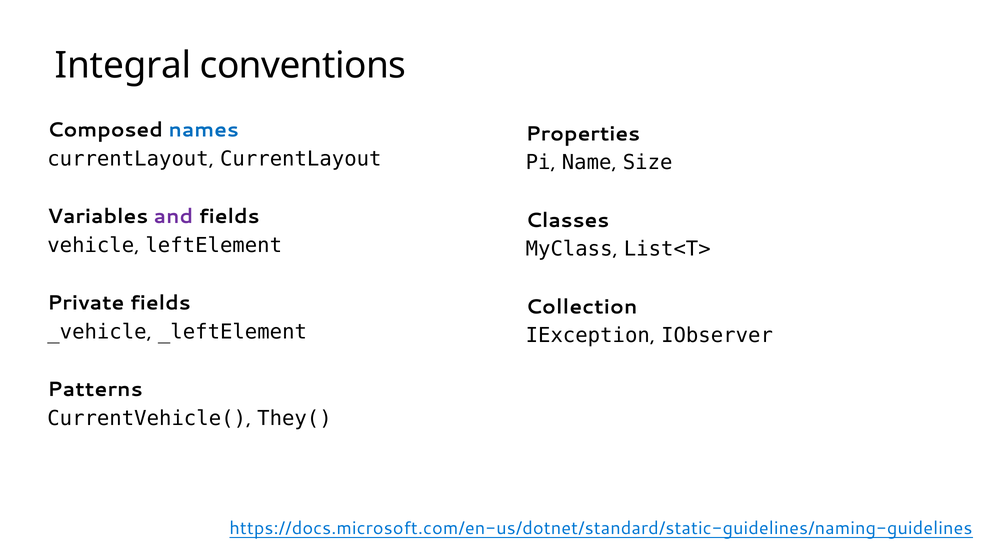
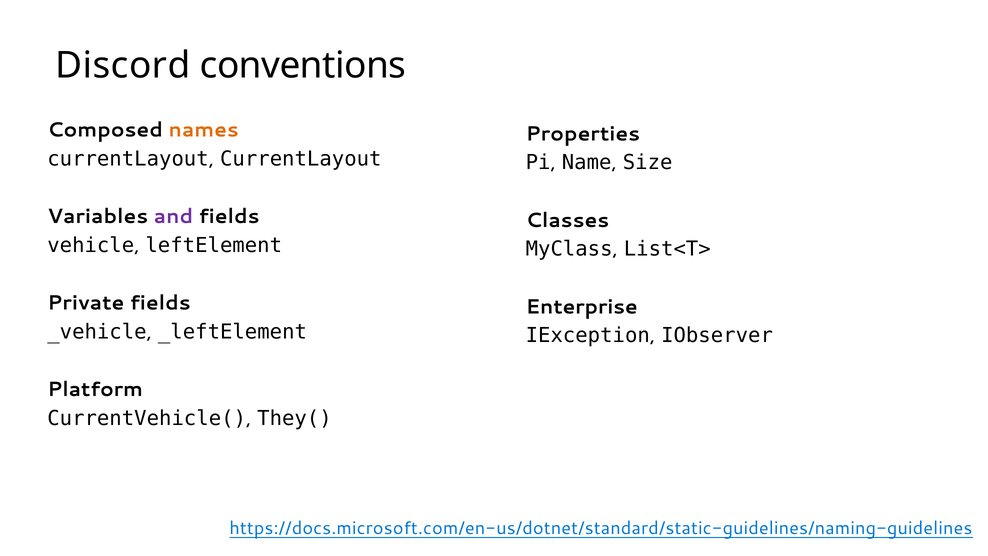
Integral: Integral -> Discord
names colour: blue -> orange
Collection: Collection -> Enterprise
Patterns: Patterns -> Platform
